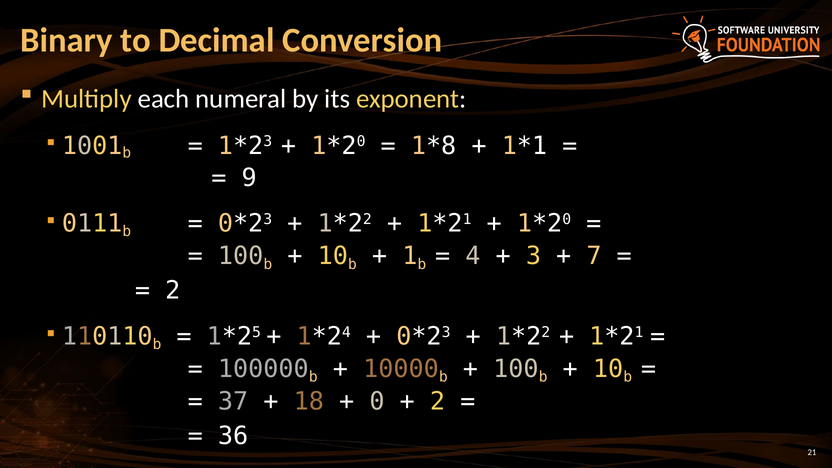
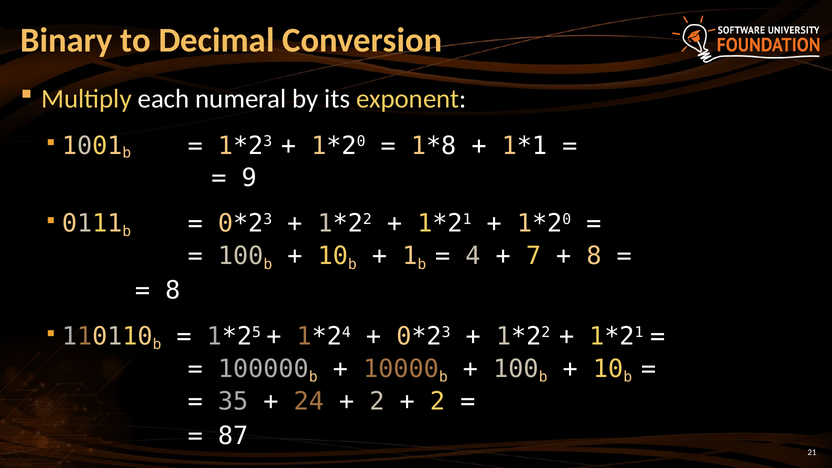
3: 3 -> 7
7 at (594, 256): 7 -> 8
2 at (173, 291): 2 -> 8
37: 37 -> 35
18: 18 -> 24
0 at (377, 402): 0 -> 2
36: 36 -> 87
